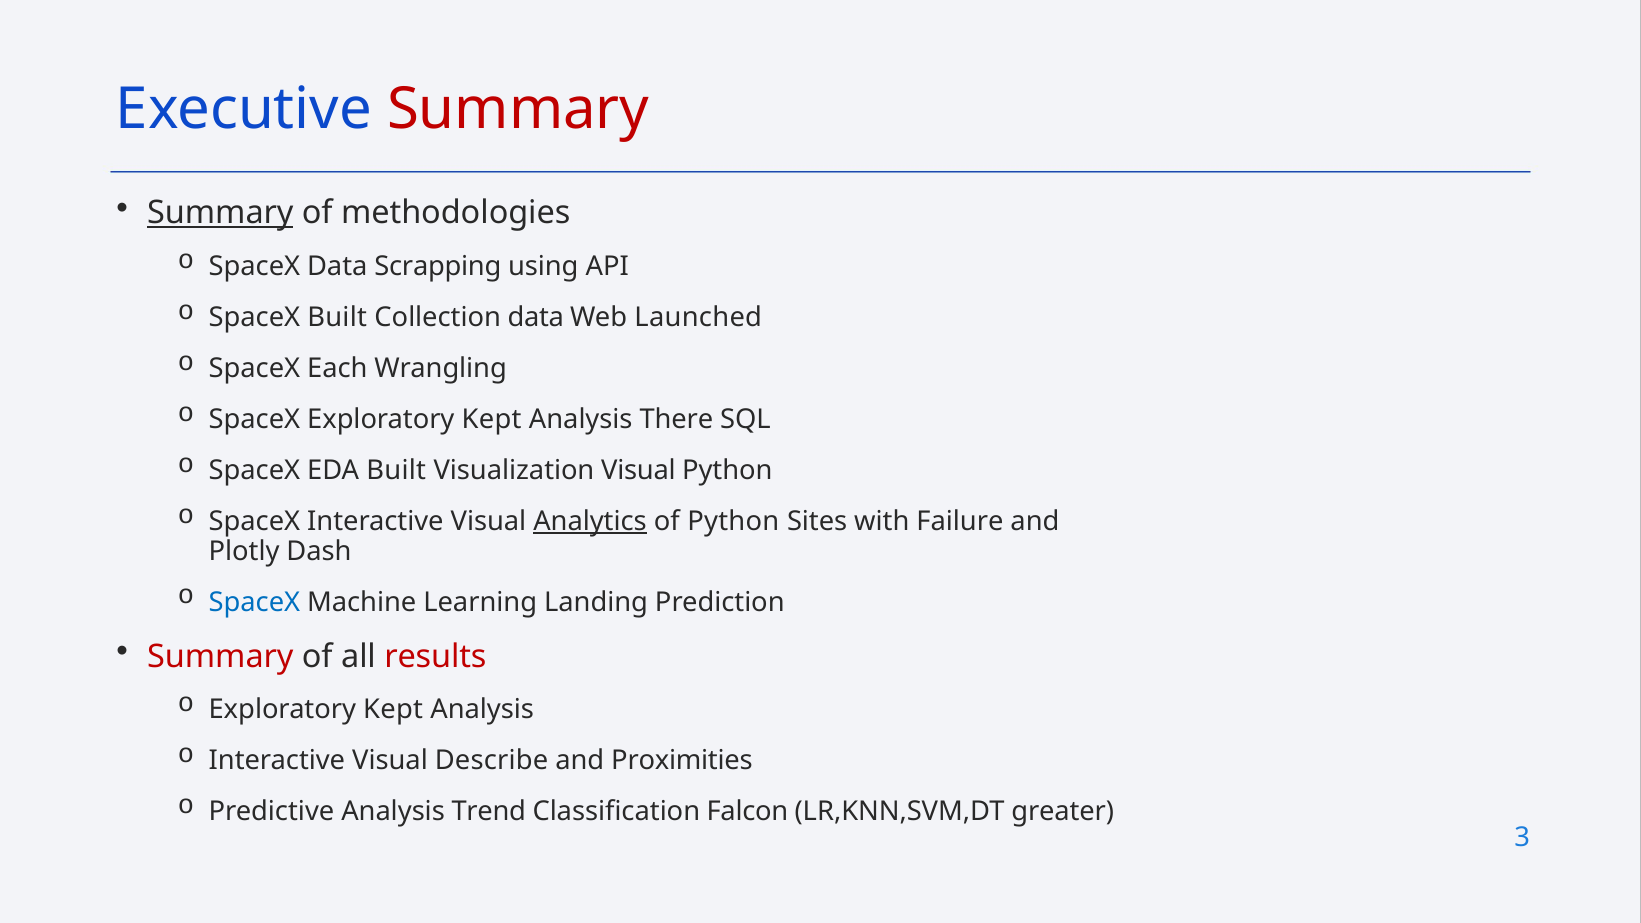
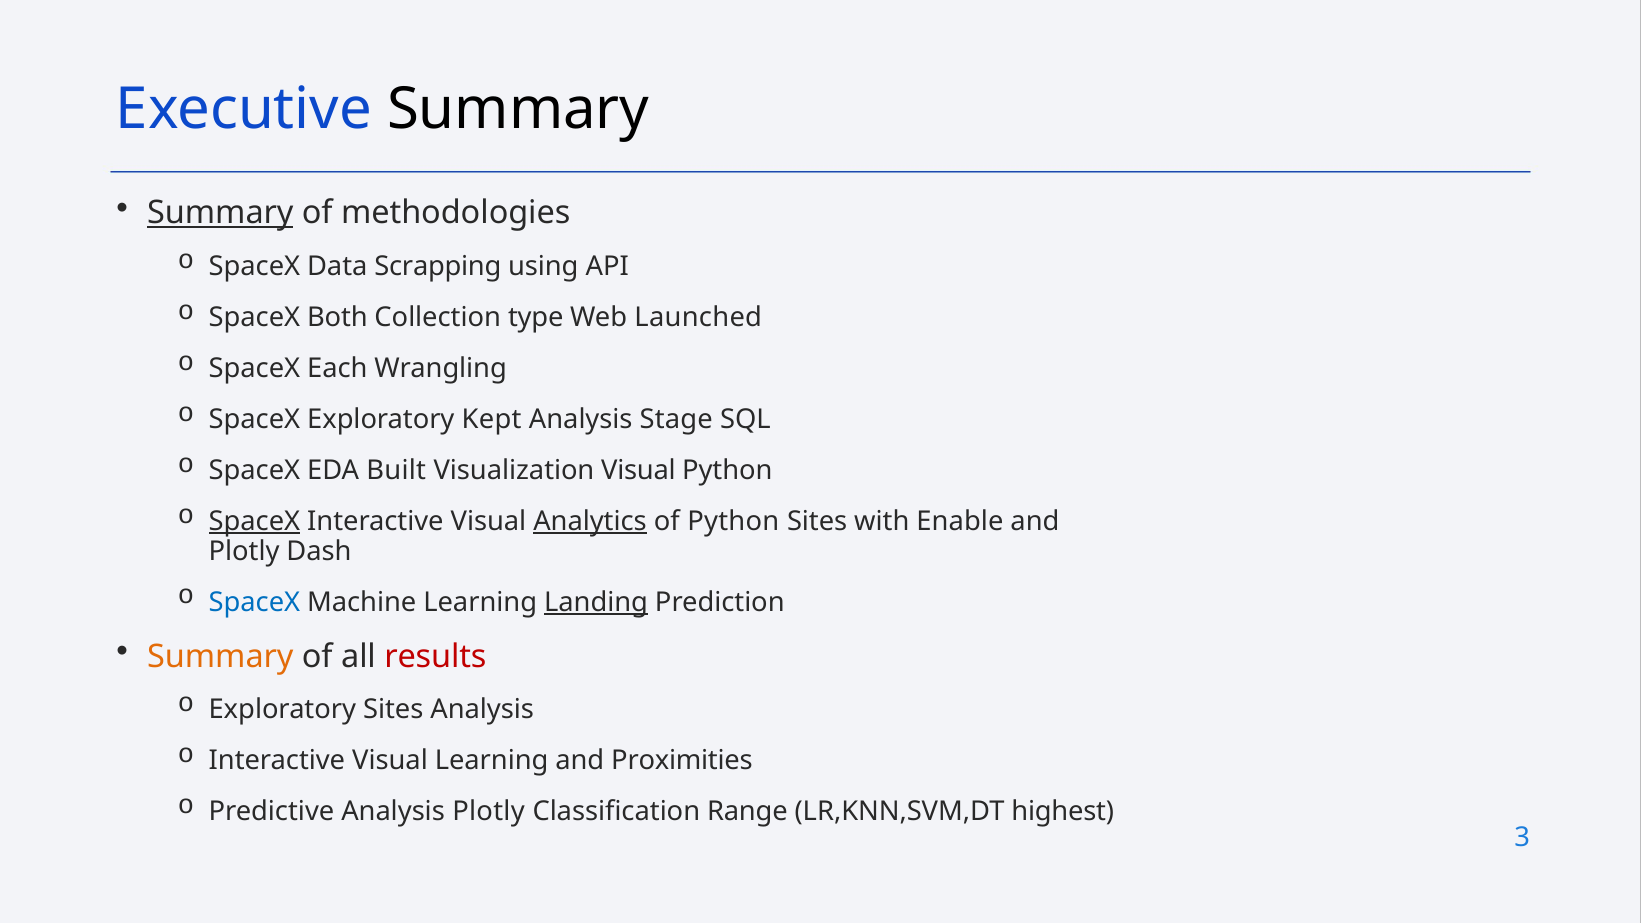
Summary at (518, 110) colour: red -> black
SpaceX Built: Built -> Both
Collection data: data -> type
There: There -> Stage
SpaceX at (254, 522) underline: none -> present
Failure: Failure -> Enable
Landing underline: none -> present
Summary at (220, 657) colour: red -> orange
Kept at (393, 710): Kept -> Sites
Visual Describe: Describe -> Learning
Analysis Trend: Trend -> Plotly
Falcon: Falcon -> Range
greater: greater -> highest
